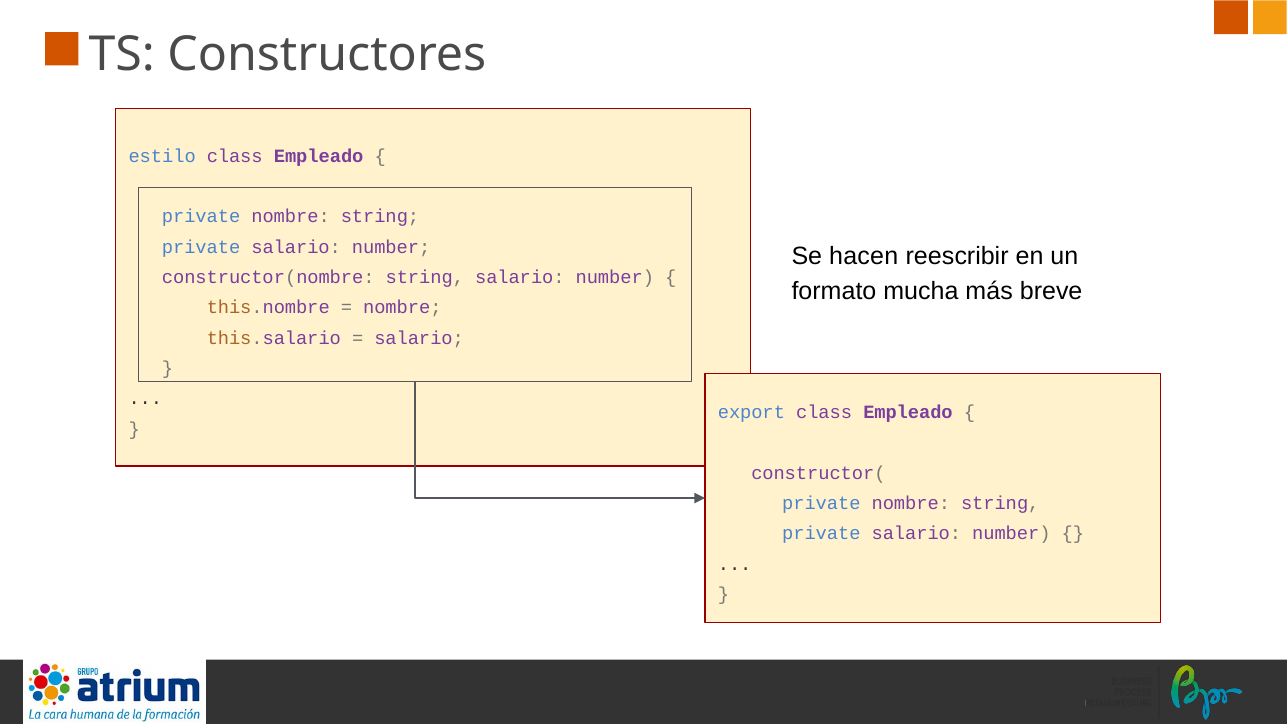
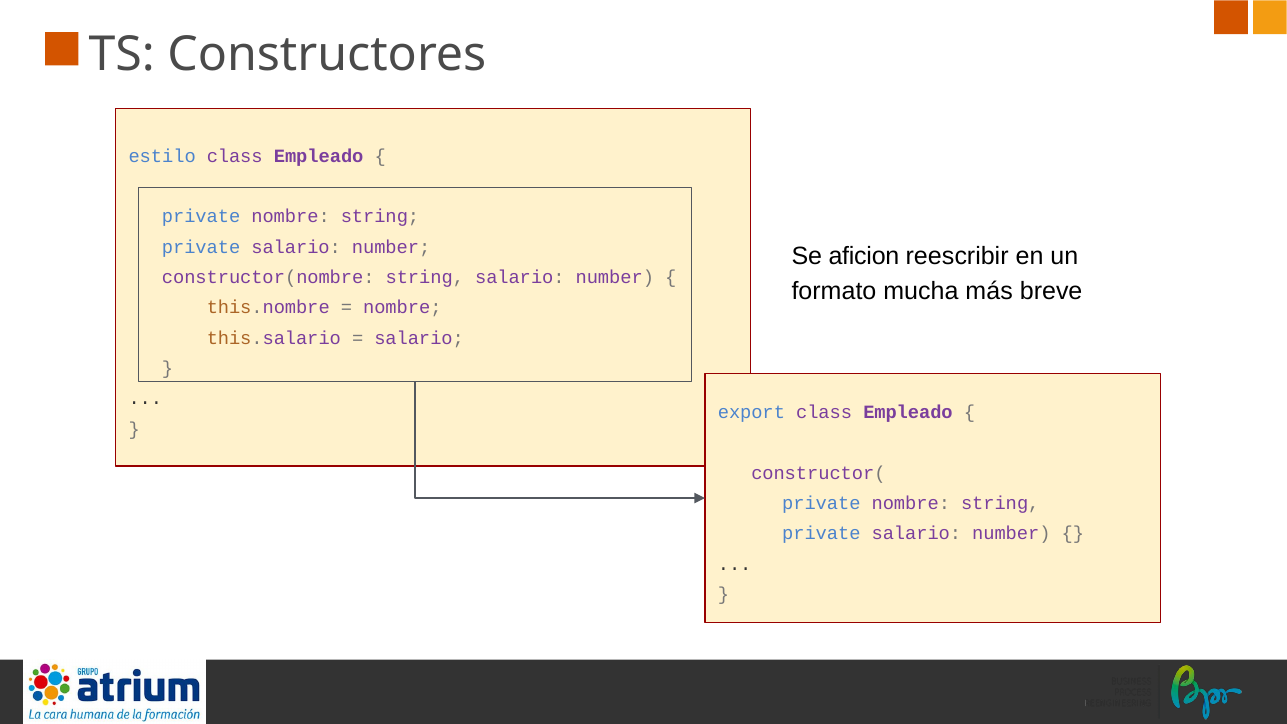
hacen: hacen -> aficion
